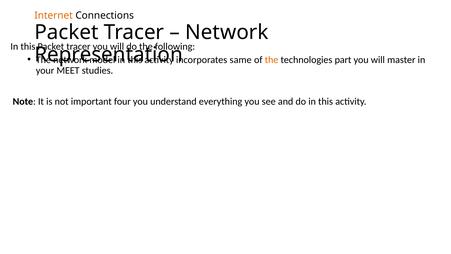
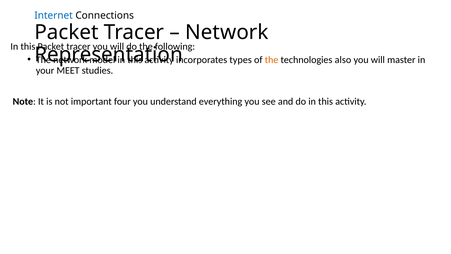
Internet colour: orange -> blue
same: same -> types
part: part -> also
